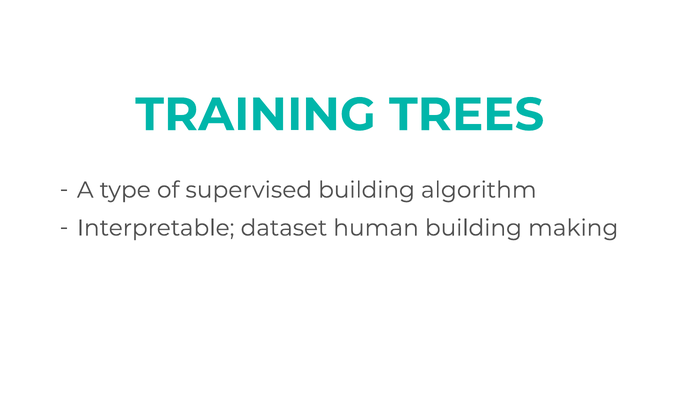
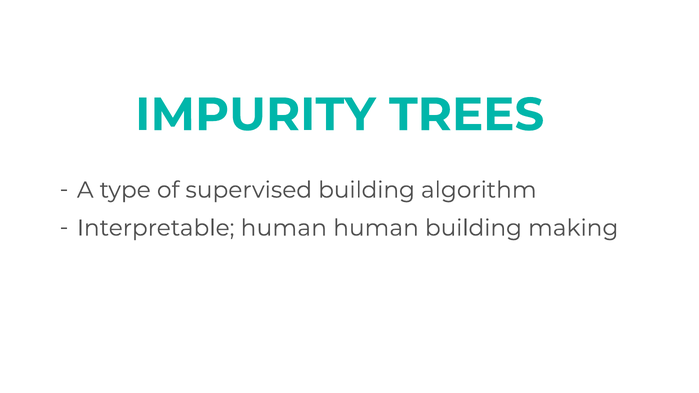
TRAINING: TRAINING -> IMPURITY
Interpretable dataset: dataset -> human
